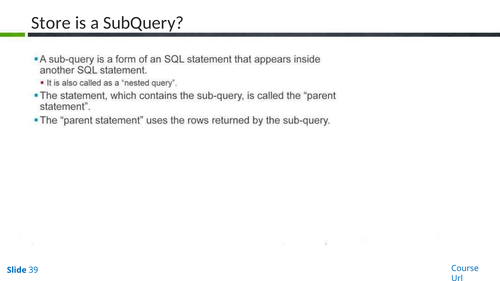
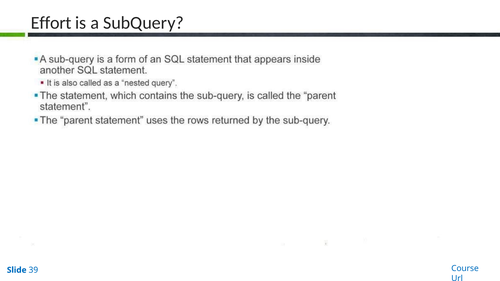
Store: Store -> Effort
